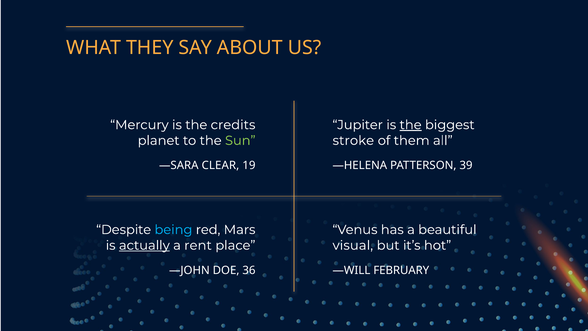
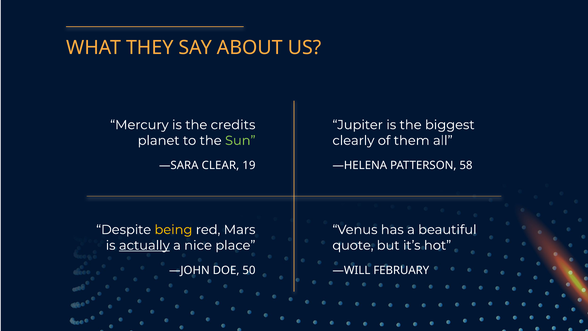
the at (411, 125) underline: present -> none
stroke: stroke -> clearly
39: 39 -> 58
being colour: light blue -> yellow
rent: rent -> nice
visual: visual -> quote
36: 36 -> 50
